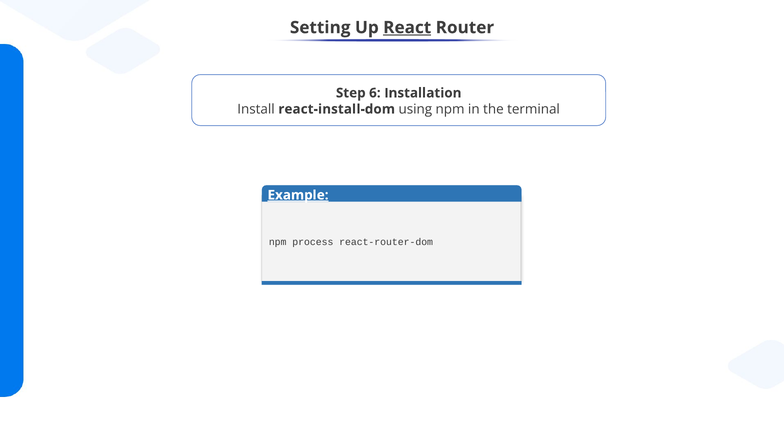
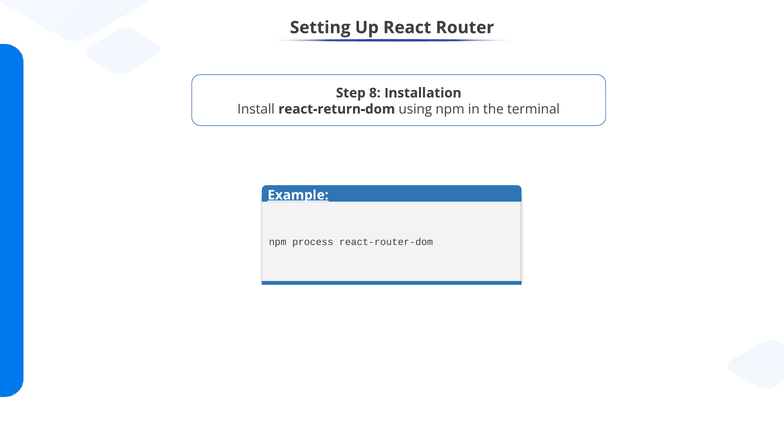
React underline: present -> none
6: 6 -> 8
react-install-dom: react-install-dom -> react-return-dom
